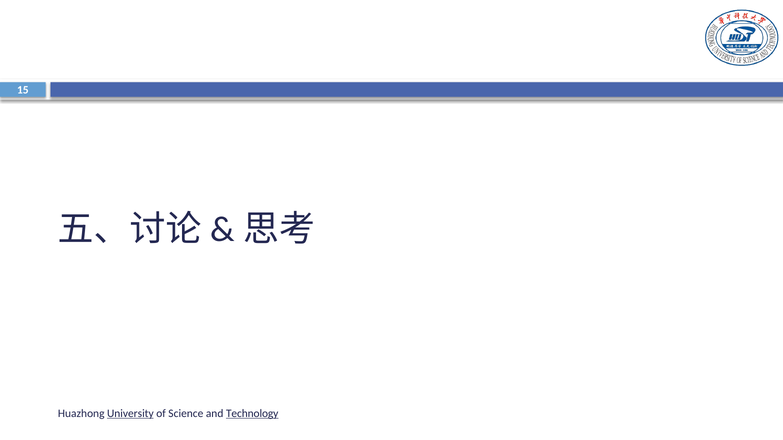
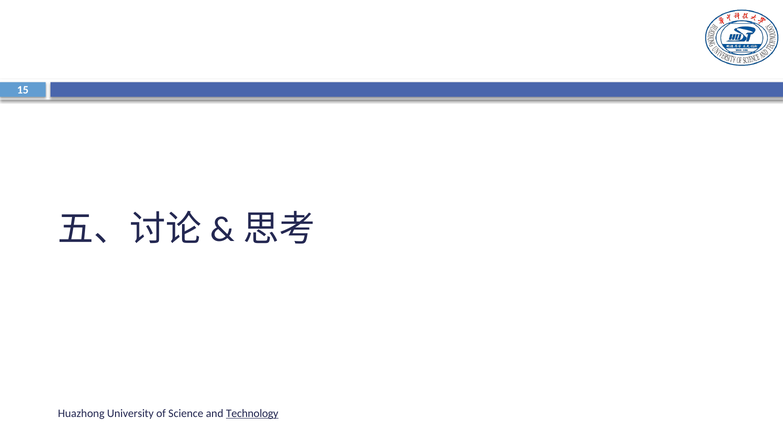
University underline: present -> none
